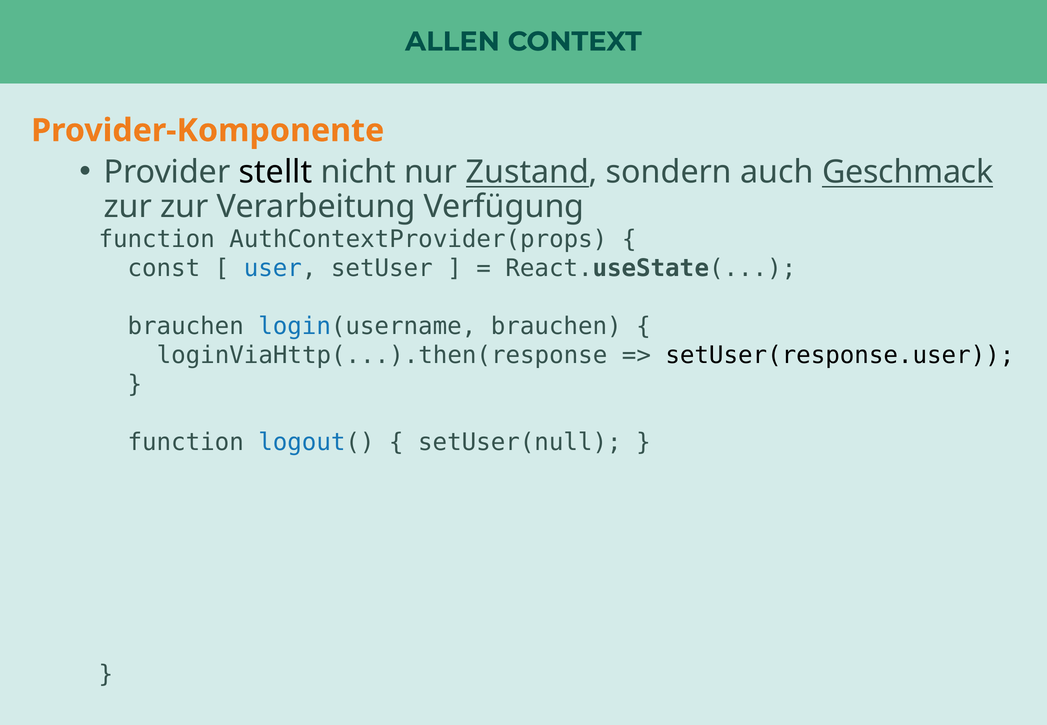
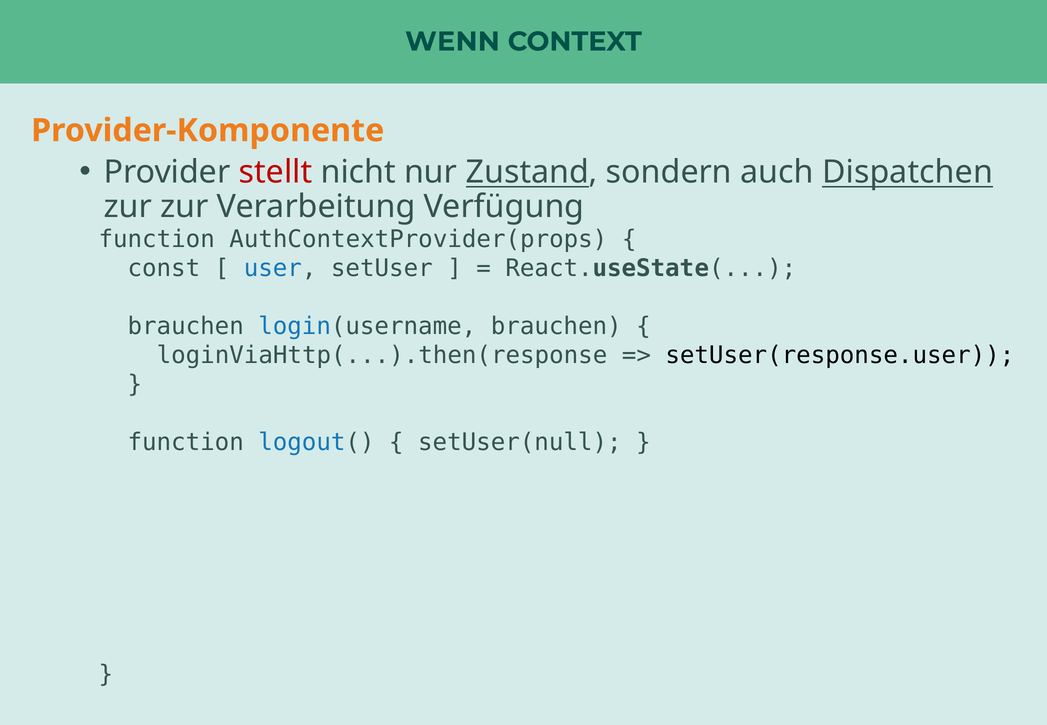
ALLEN: ALLEN -> WENN
stellt colour: black -> red
Geschmack: Geschmack -> Dispatchen
